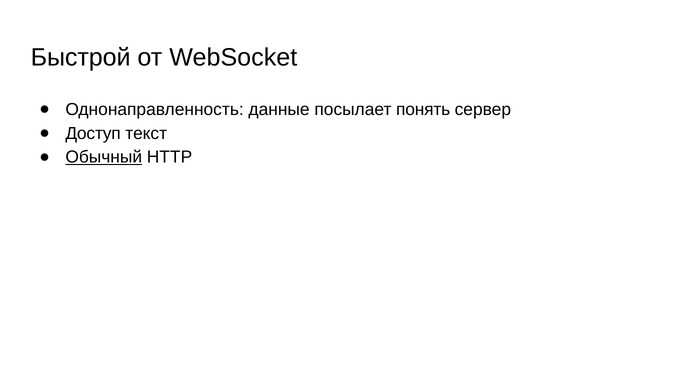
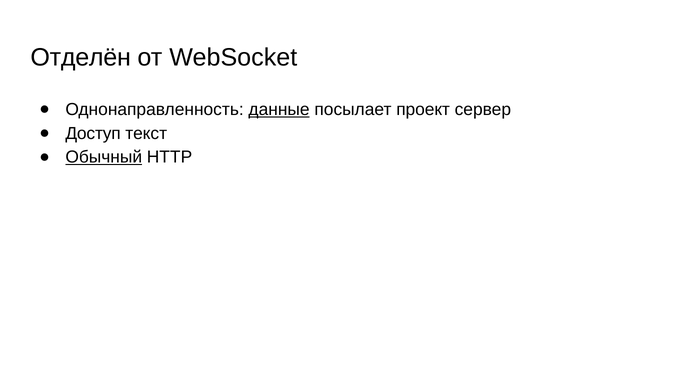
Быстрой: Быстрой -> Отделён
данные underline: none -> present
понять: понять -> проект
